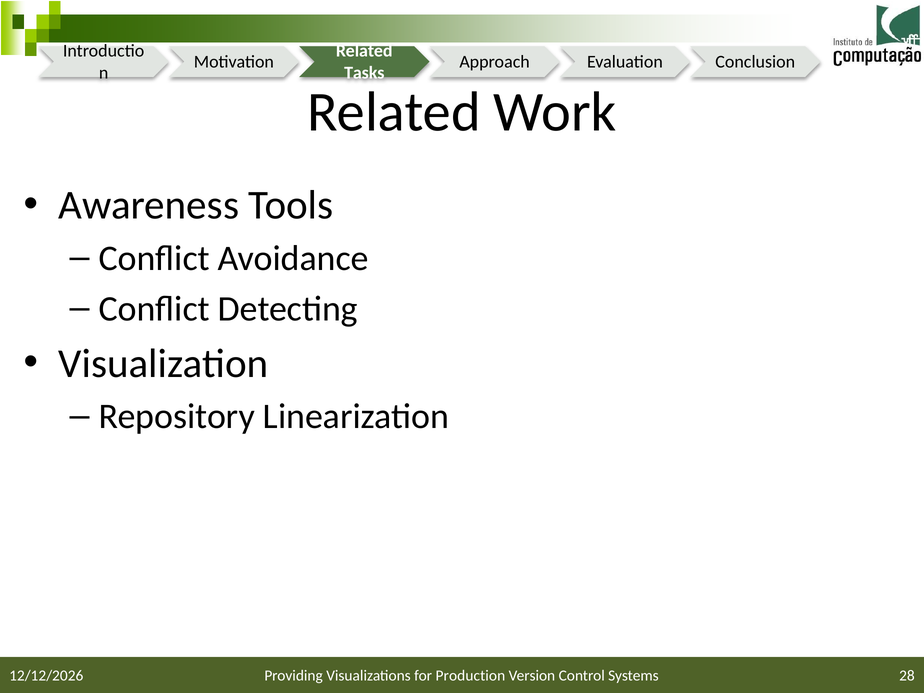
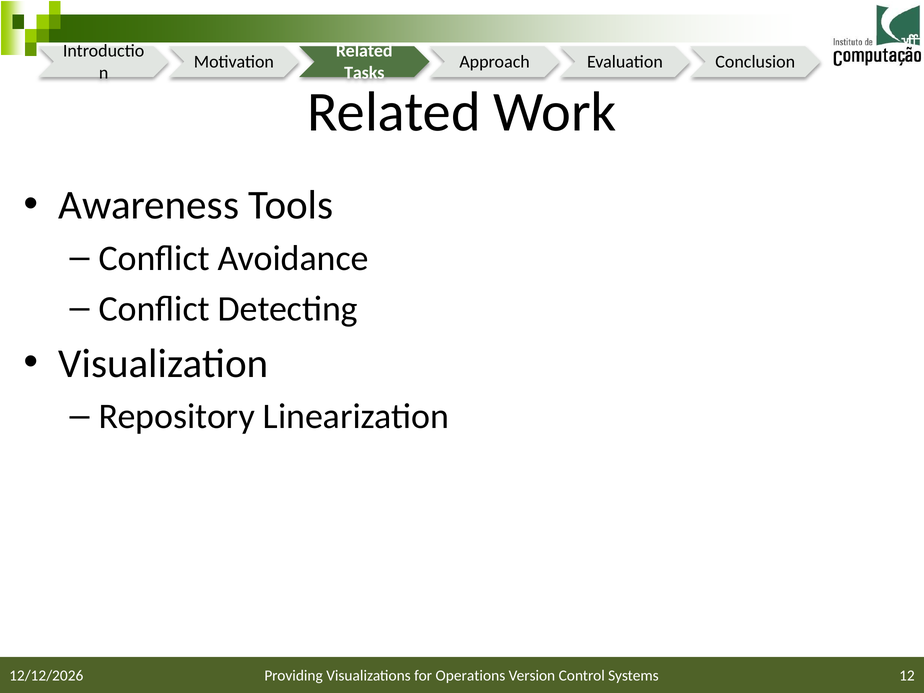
Production: Production -> Operations
28: 28 -> 12
